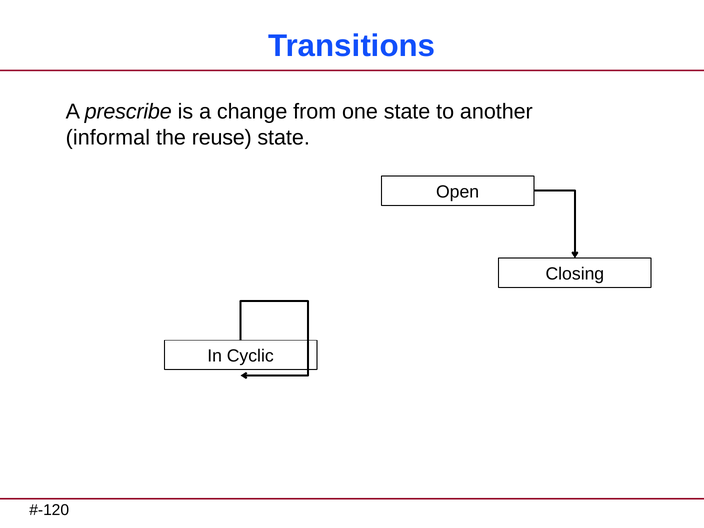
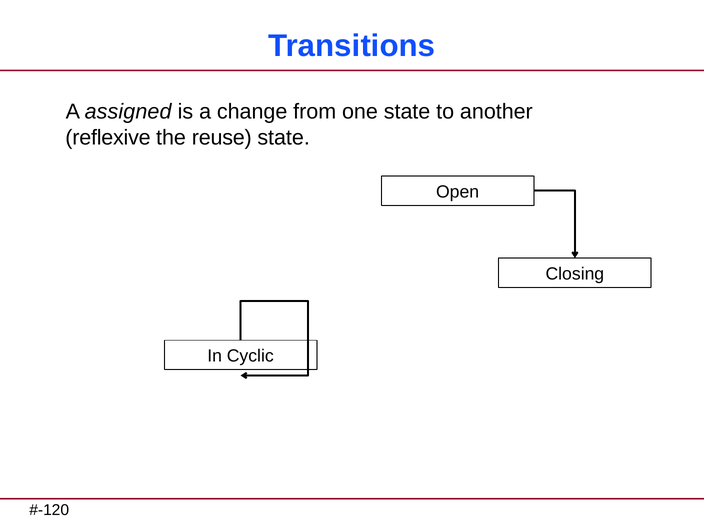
prescribe: prescribe -> assigned
informal: informal -> reflexive
